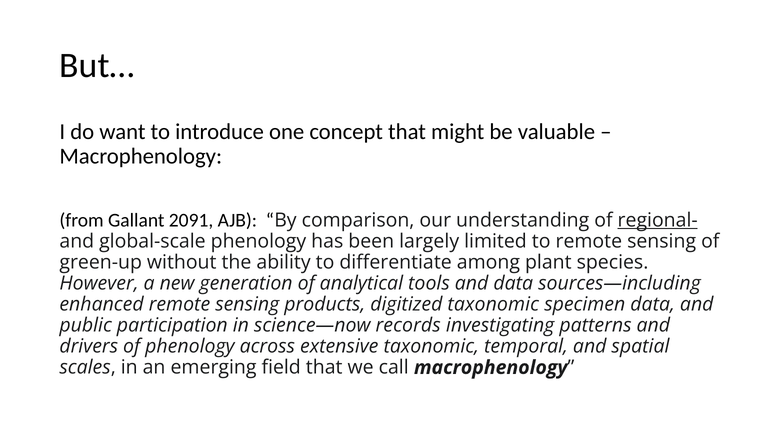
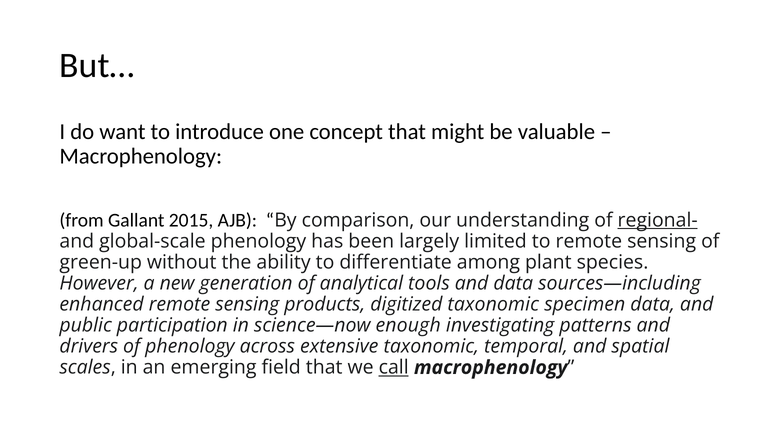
2091: 2091 -> 2015
records: records -> enough
call underline: none -> present
